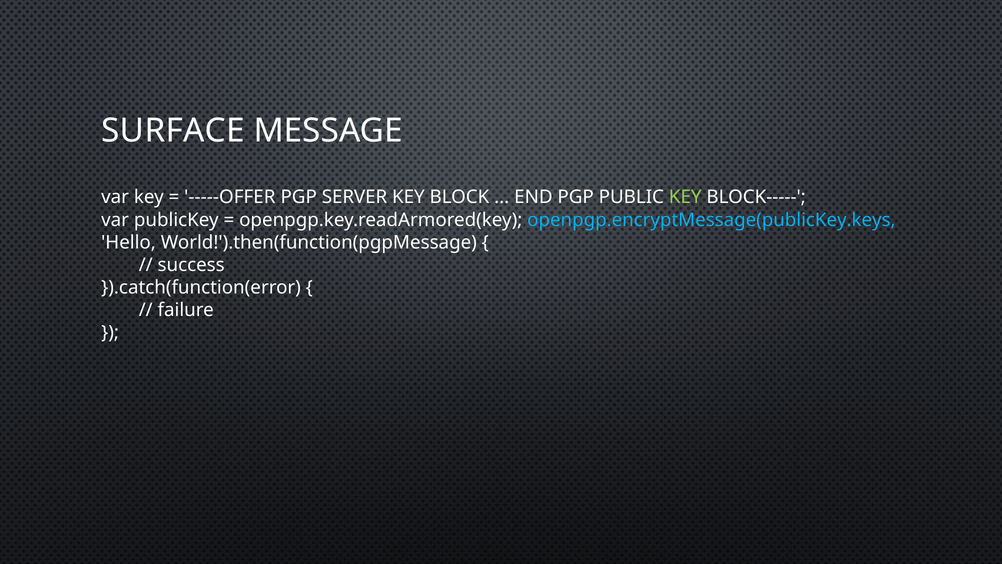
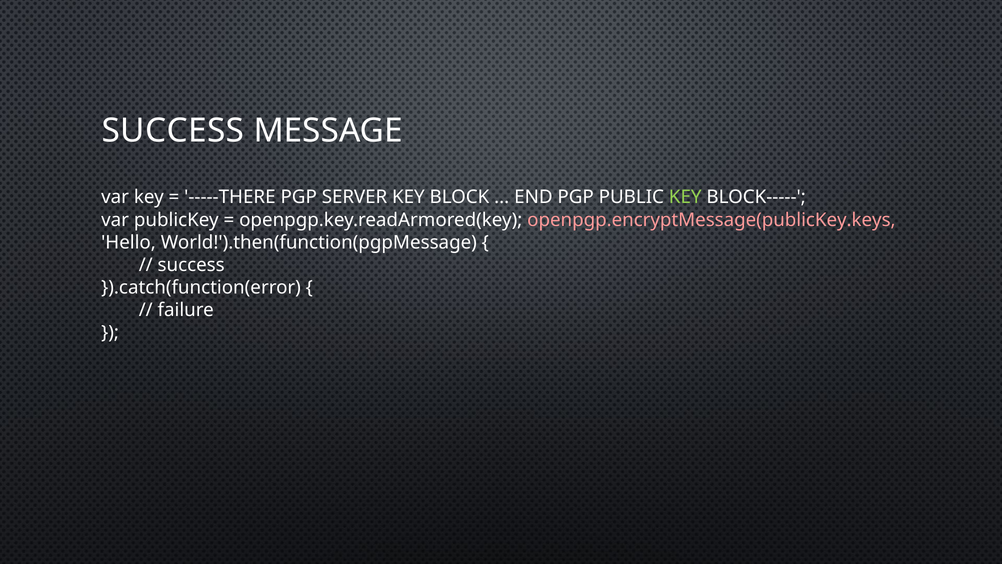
SURFACE at (173, 131): SURFACE -> SUCCESS
-----OFFER: -----OFFER -> -----THERE
openpgp.encryptMessage(publicKey.keys colour: light blue -> pink
